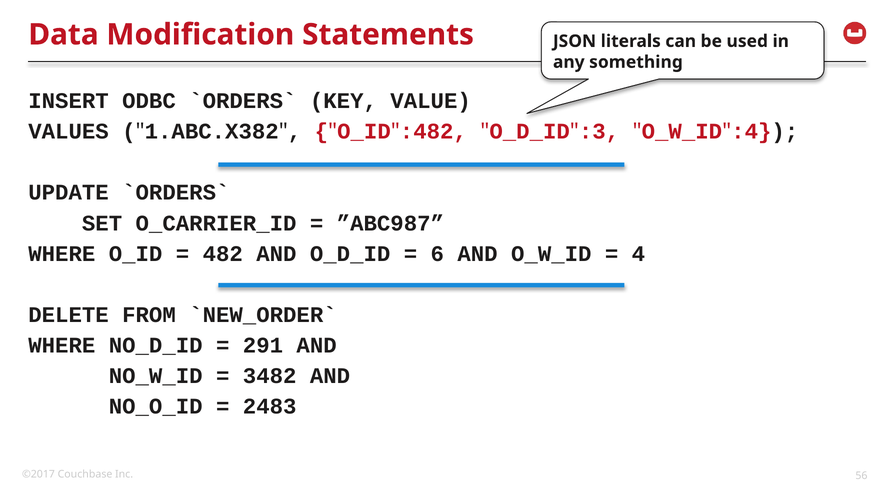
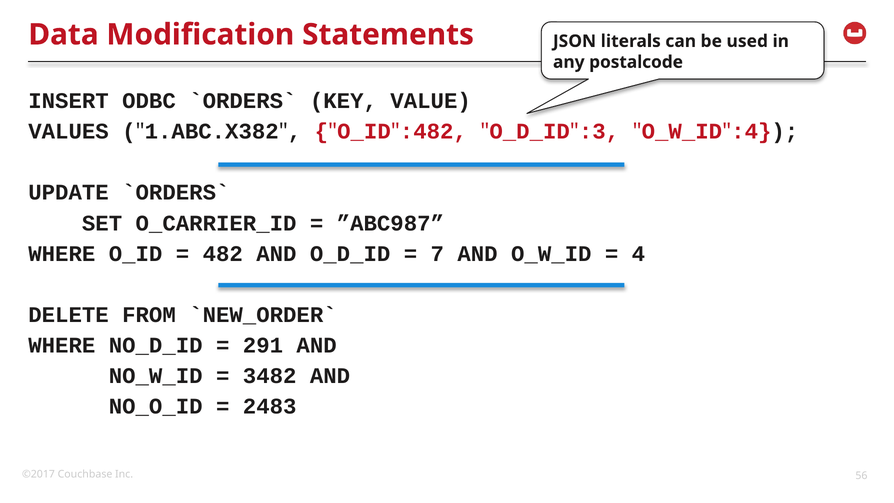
something: something -> postalcode
6: 6 -> 7
